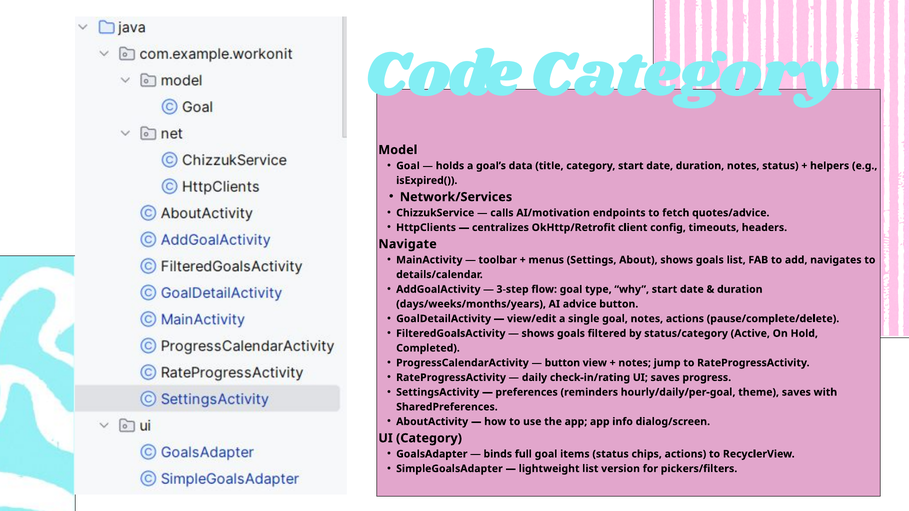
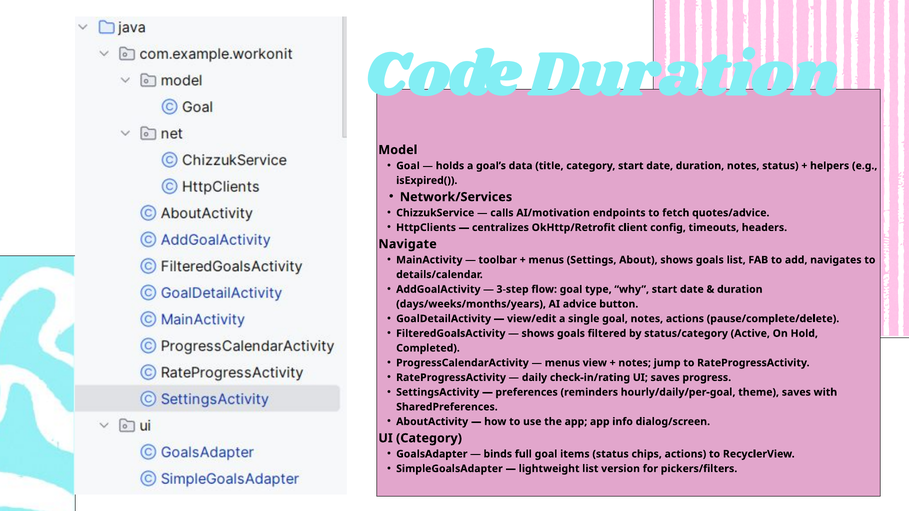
Code Category: Category -> Duration
button at (562, 363): button -> menus
